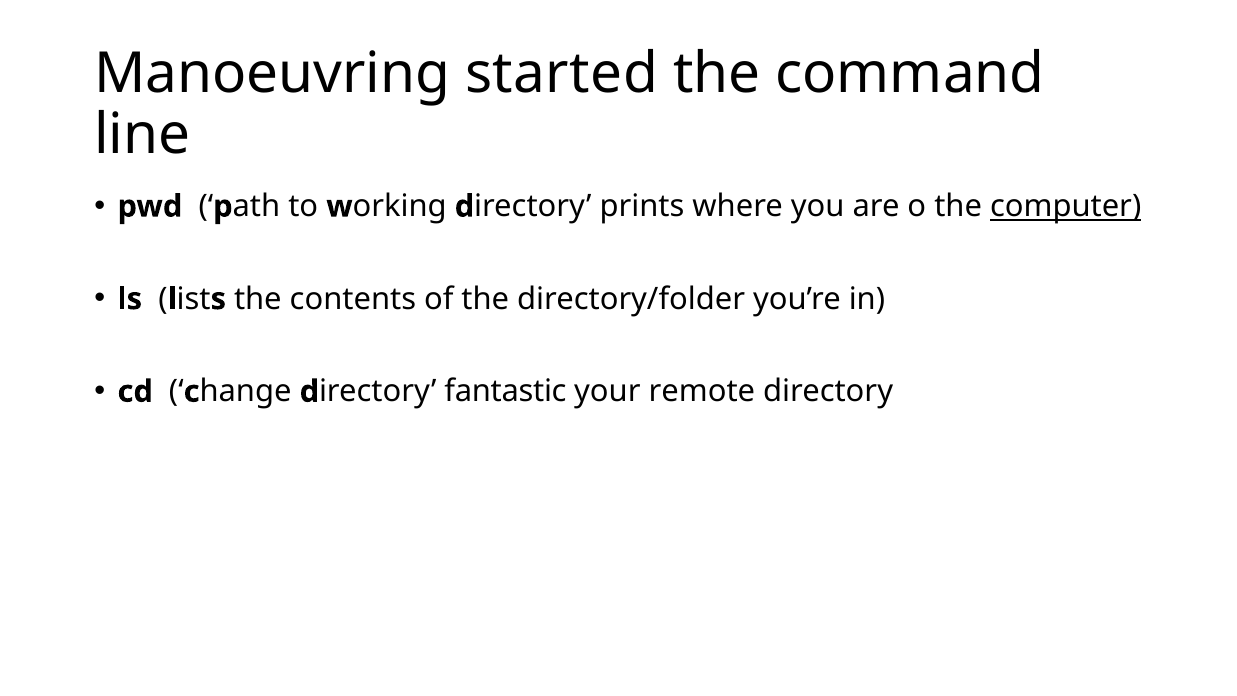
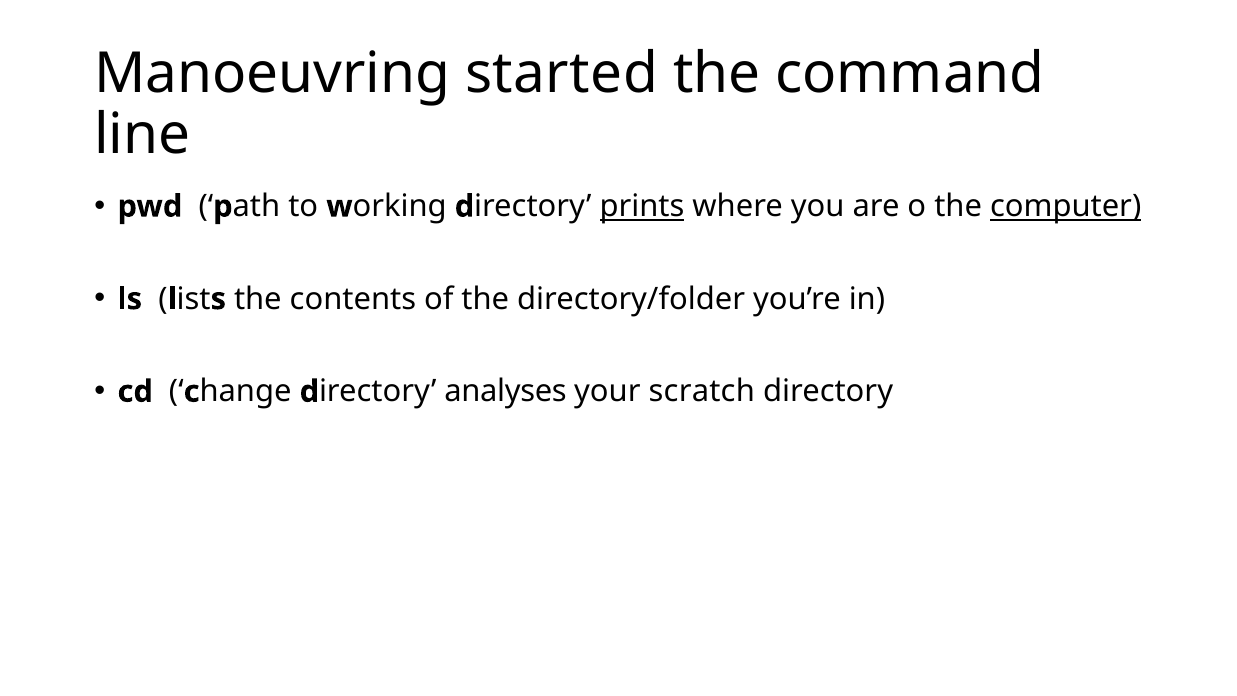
prints underline: none -> present
fantastic: fantastic -> analyses
remote: remote -> scratch
